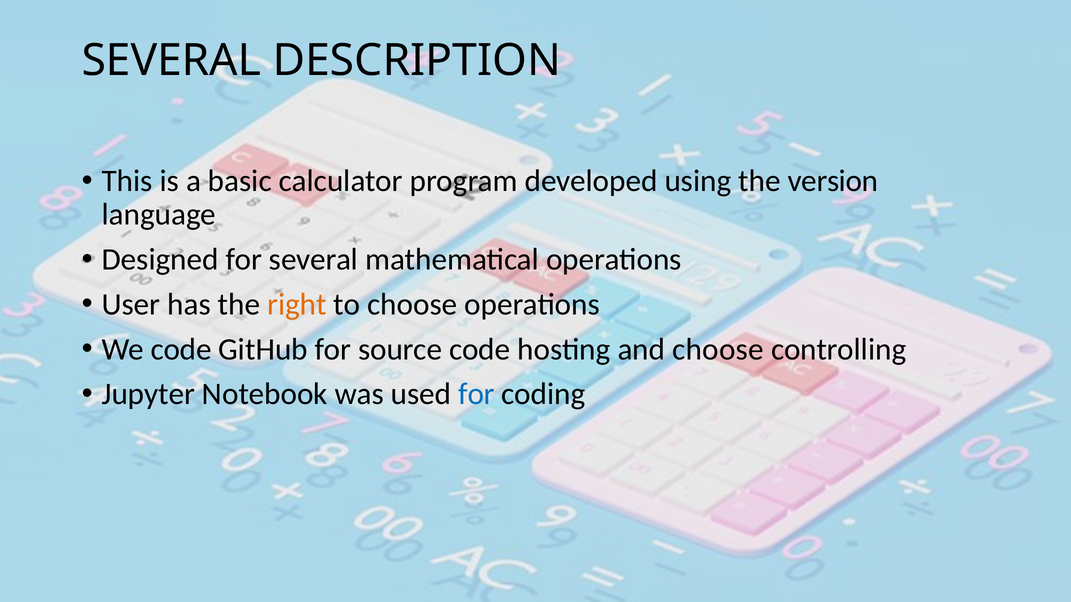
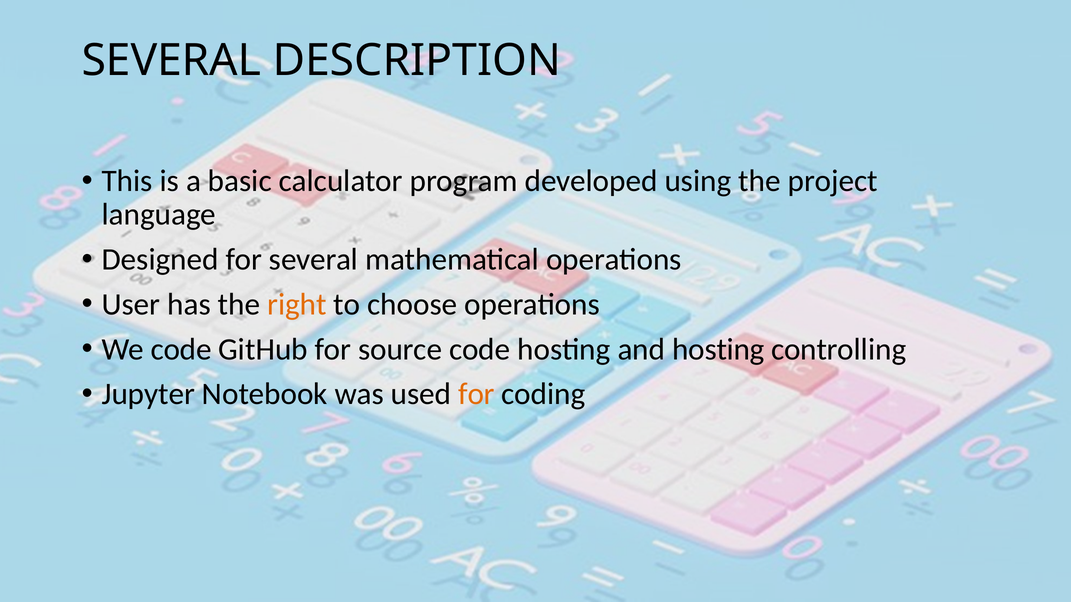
version: version -> project
and choose: choose -> hosting
for at (477, 394) colour: blue -> orange
